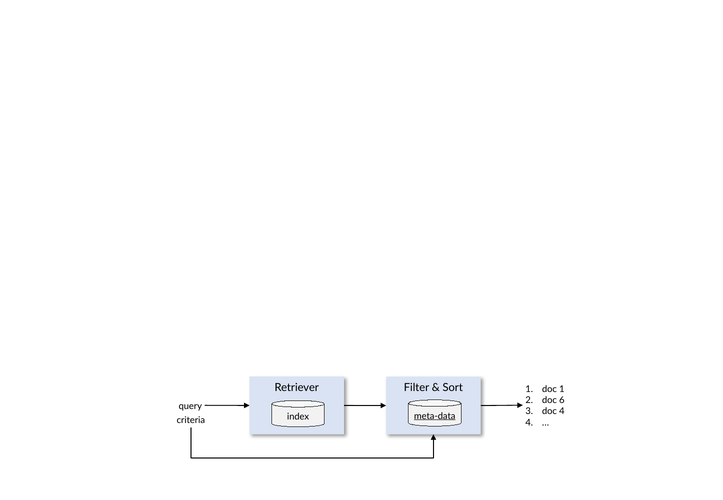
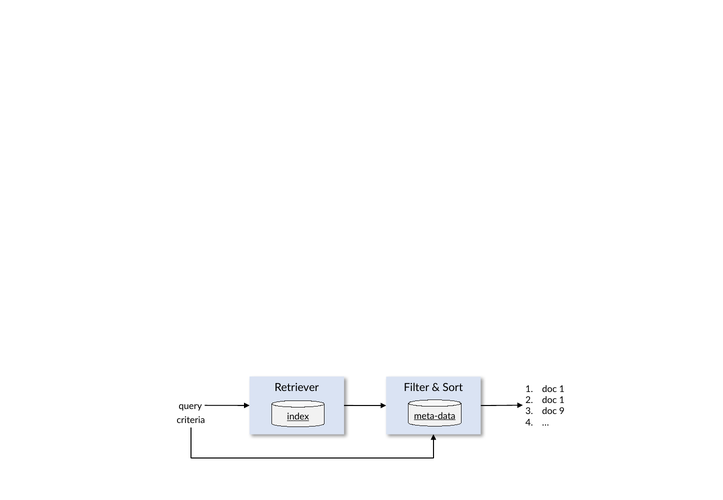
2 doc 6: 6 -> 1
doc 4: 4 -> 9
index underline: none -> present
